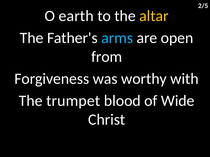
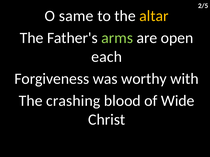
earth: earth -> same
arms colour: light blue -> light green
from: from -> each
trumpet: trumpet -> crashing
